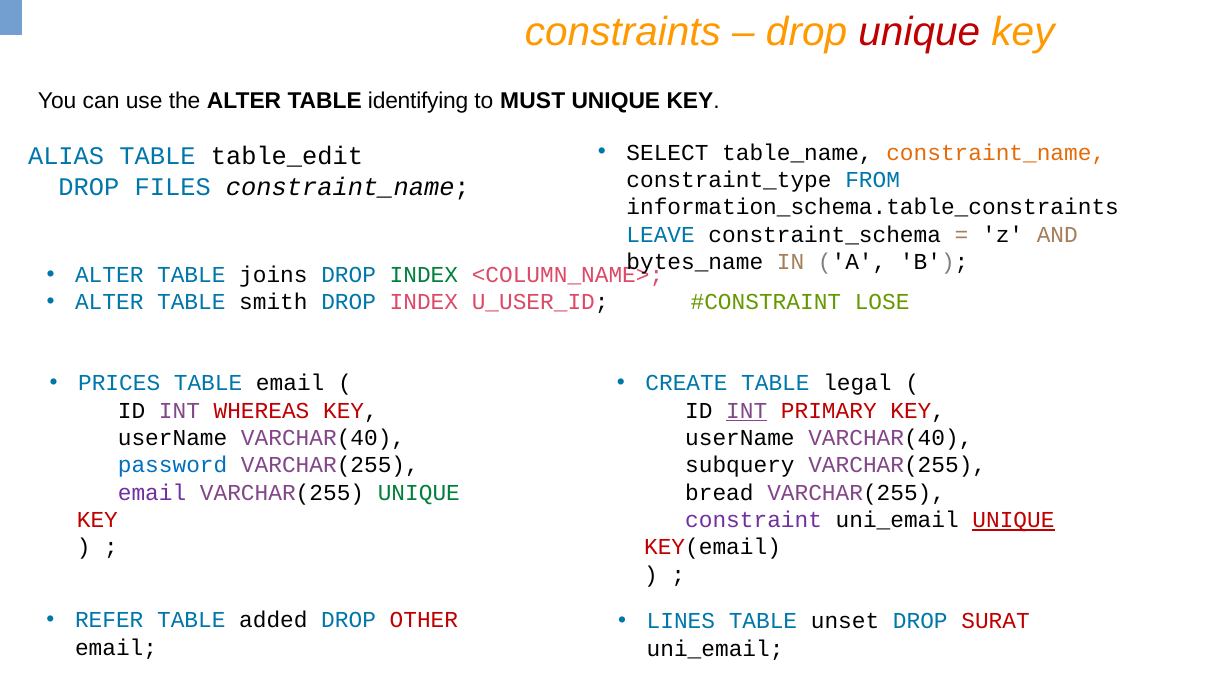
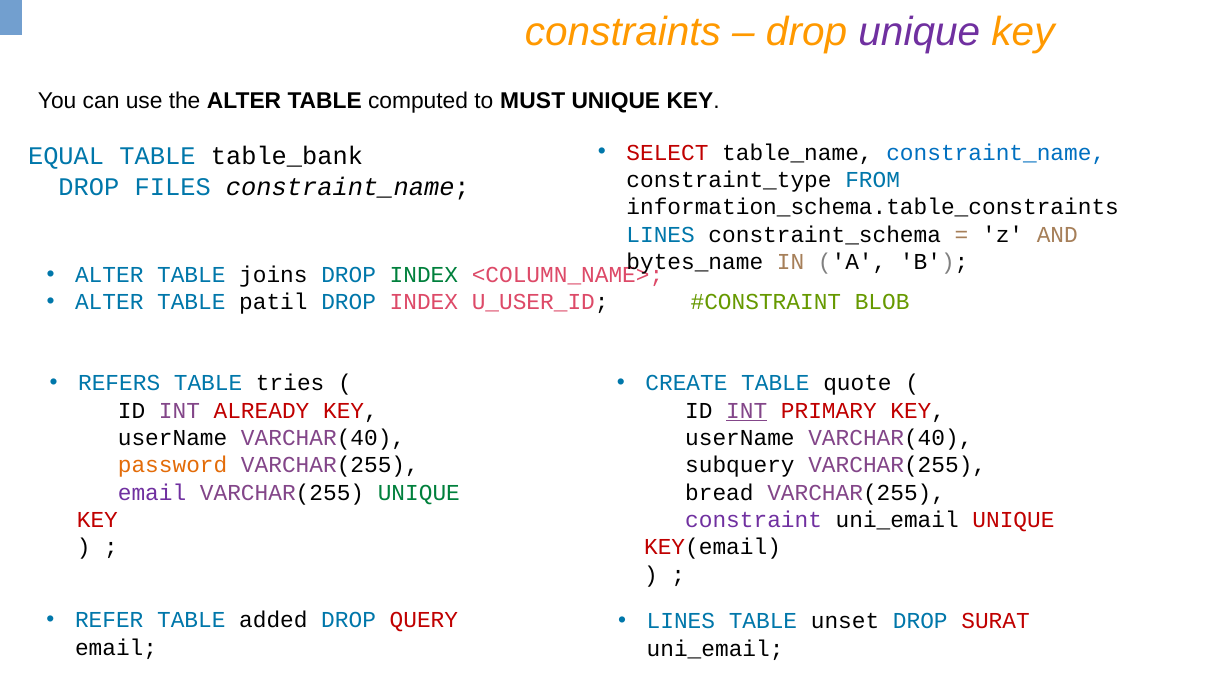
unique at (919, 32) colour: red -> purple
identifying: identifying -> computed
SELECT colour: black -> red
constraint_name at (996, 153) colour: orange -> blue
ALIAS: ALIAS -> EQUAL
table_edit: table_edit -> table_bank
LEAVE at (661, 235): LEAVE -> LINES
smith: smith -> patil
LOSE: LOSE -> BLOB
PRICES: PRICES -> REFERS
TABLE email: email -> tries
legal: legal -> quote
WHEREAS: WHEREAS -> ALREADY
password colour: blue -> orange
UNIQUE at (1013, 520) underline: present -> none
OTHER: OTHER -> QUERY
